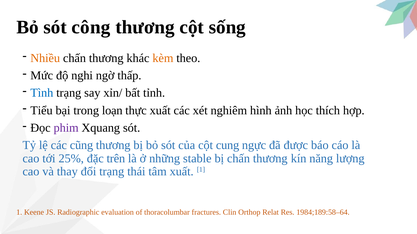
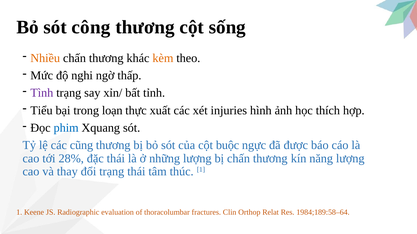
Tình colour: blue -> purple
nghiêm: nghiêm -> injuries
phim colour: purple -> blue
cung: cung -> buộc
25%: 25% -> 28%
đặc trên: trên -> thái
những stable: stable -> lượng
tâm xuất: xuất -> thúc
